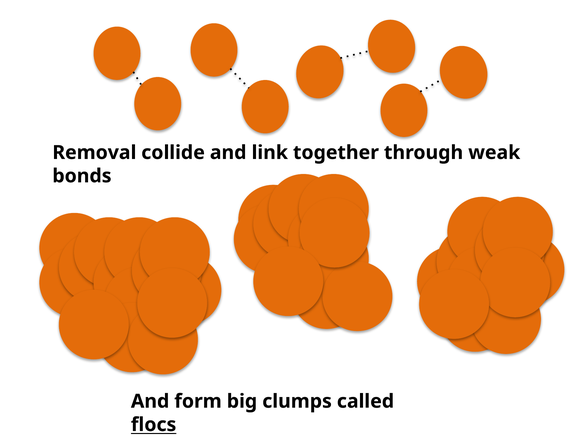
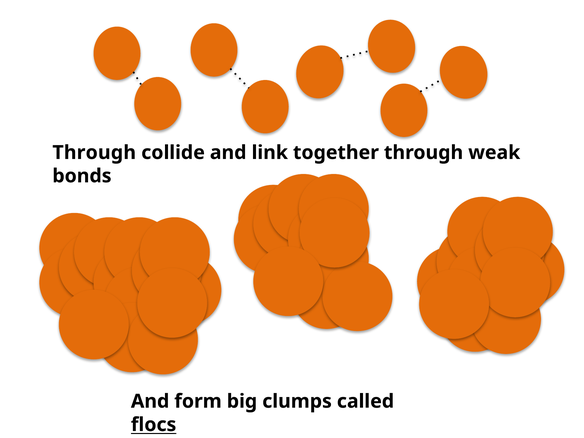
Removal at (94, 153): Removal -> Through
